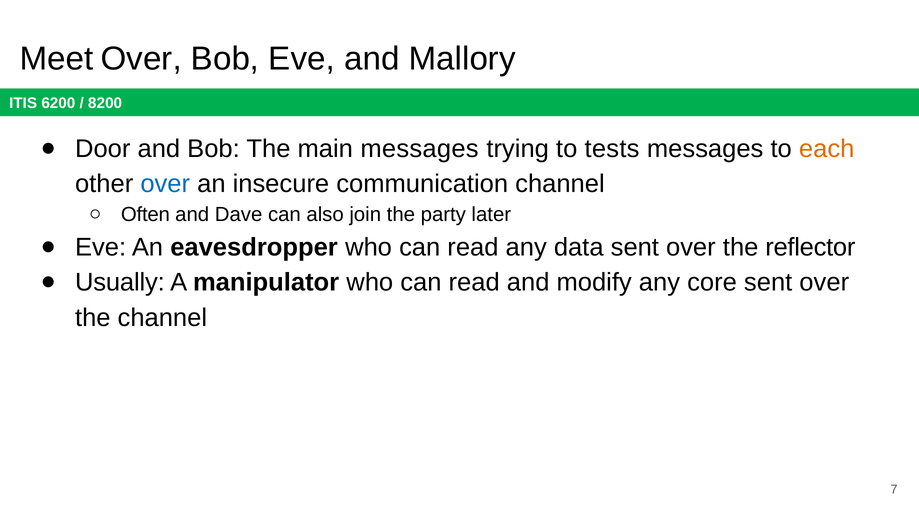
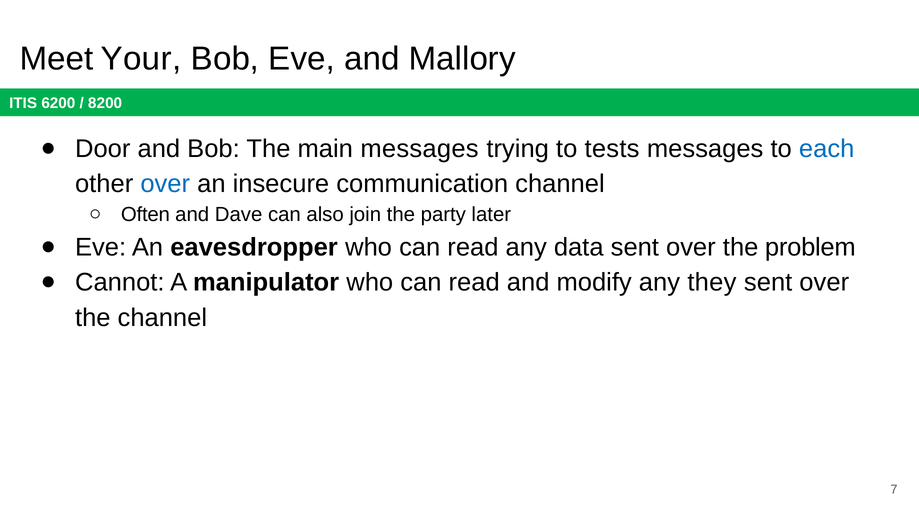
Meet Over: Over -> Your
each colour: orange -> blue
reflector: reflector -> problem
Usually: Usually -> Cannot
core: core -> they
